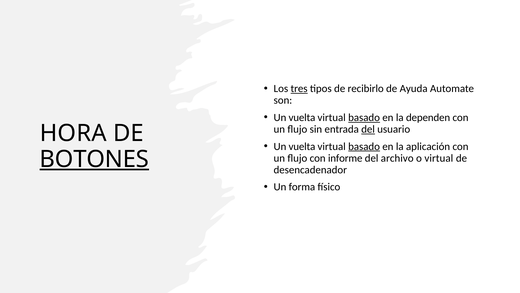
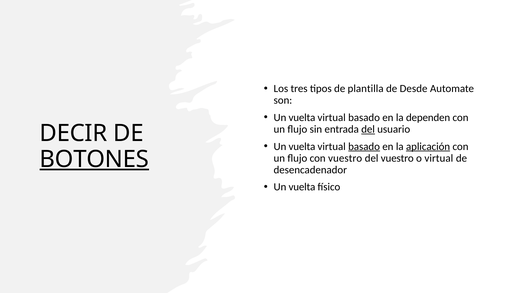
tres underline: present -> none
recibirlo: recibirlo -> plantilla
Ayuda: Ayuda -> Desde
basado at (364, 117) underline: present -> none
HORA: HORA -> DECIR
aplicación underline: none -> present
con informe: informe -> vuestro
del archivo: archivo -> vuestro
forma at (302, 187): forma -> vuelta
